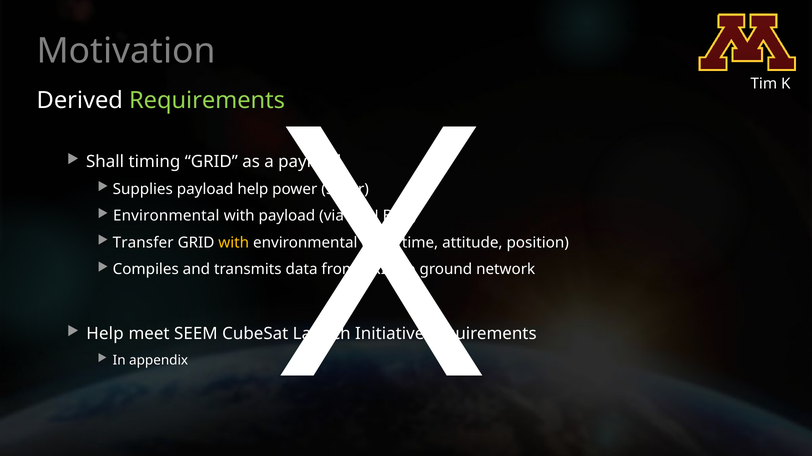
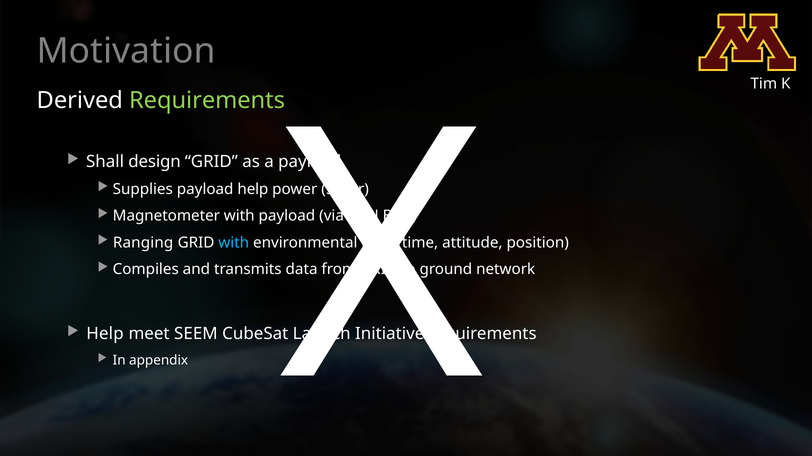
timing: timing -> design
Environmental at (166, 216): Environmental -> Magnetometer
Transfer: Transfer -> Ranging
with at (234, 243) colour: yellow -> light blue
